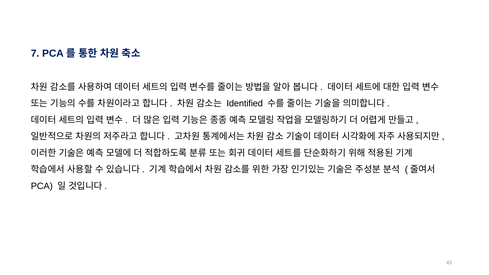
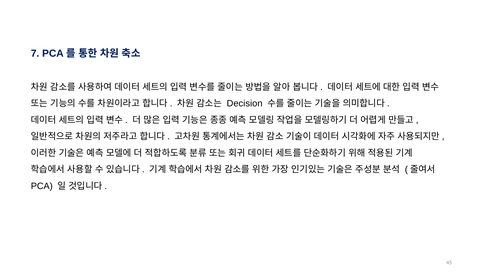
Identified: Identified -> Decision
